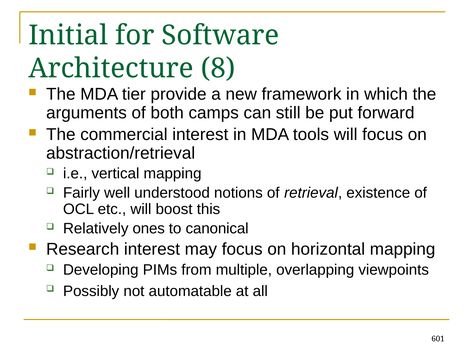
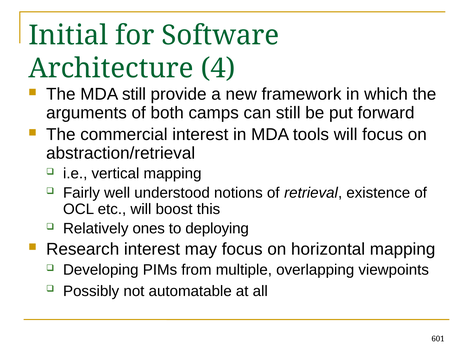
8: 8 -> 4
MDA tier: tier -> still
canonical: canonical -> deploying
